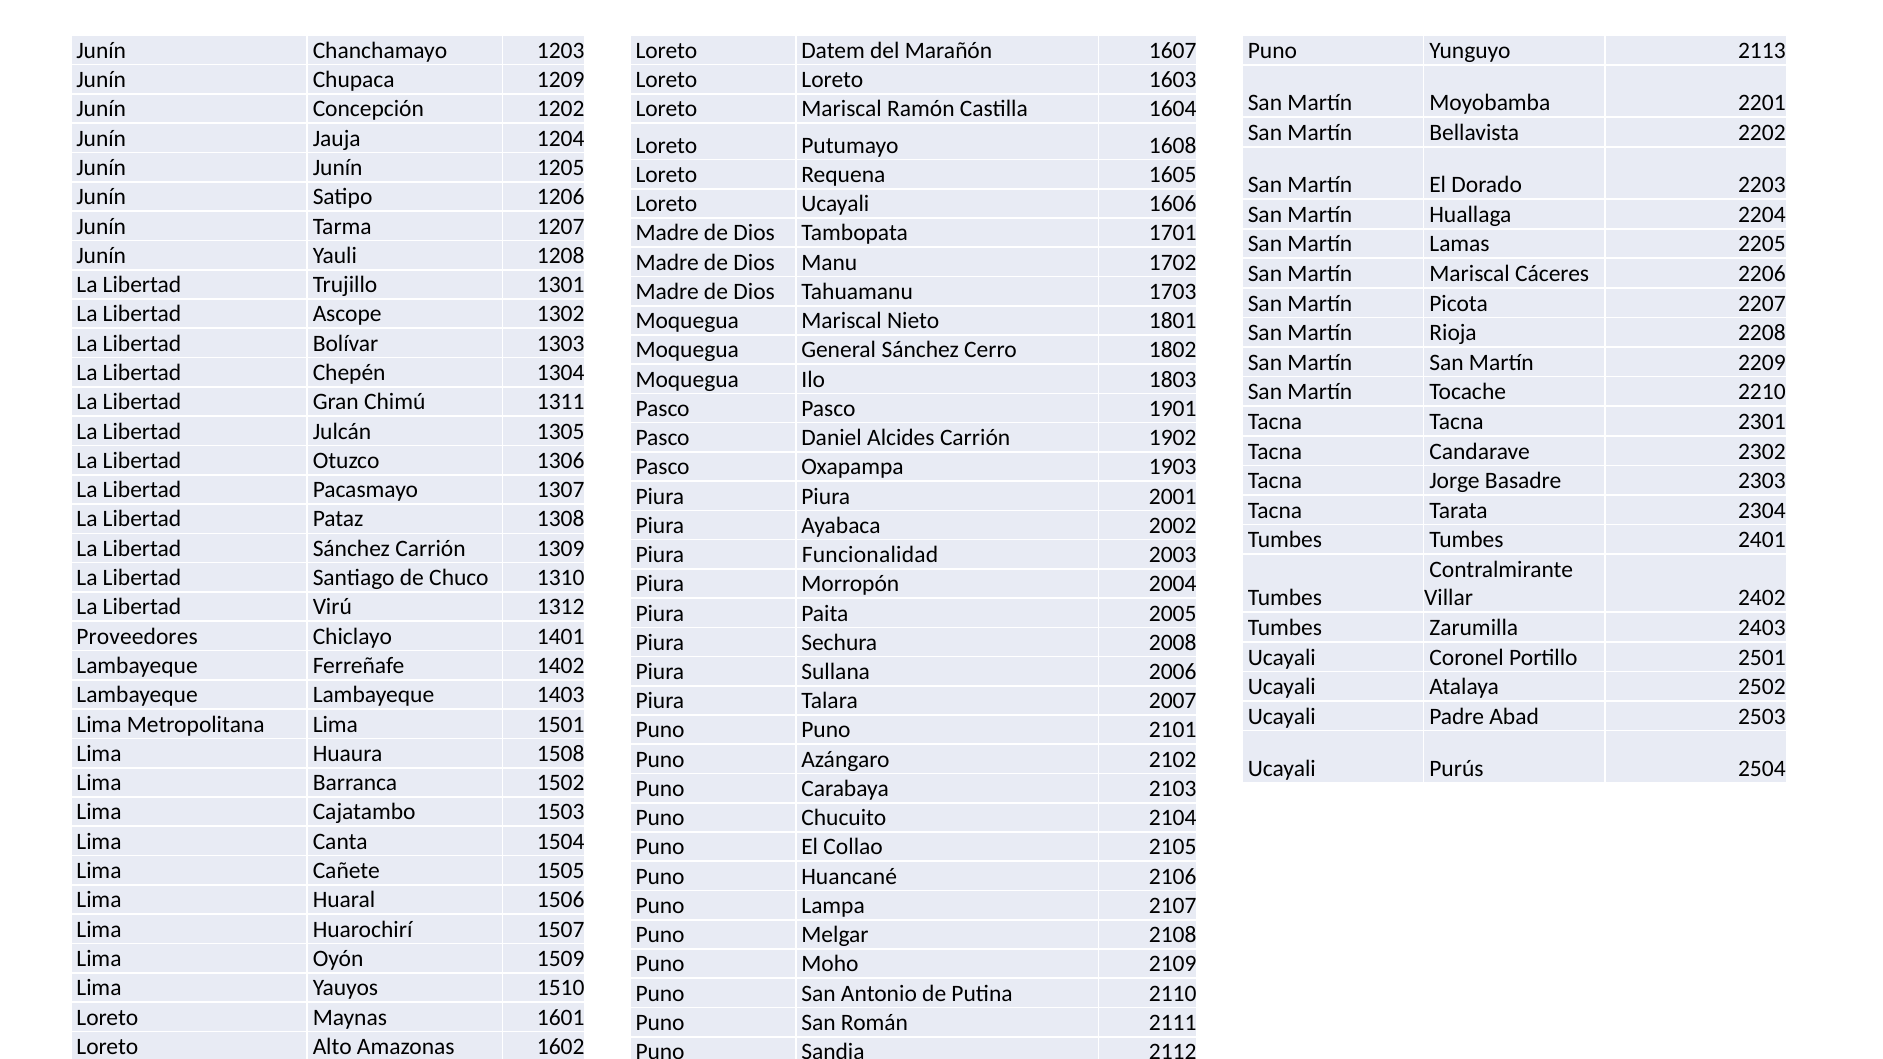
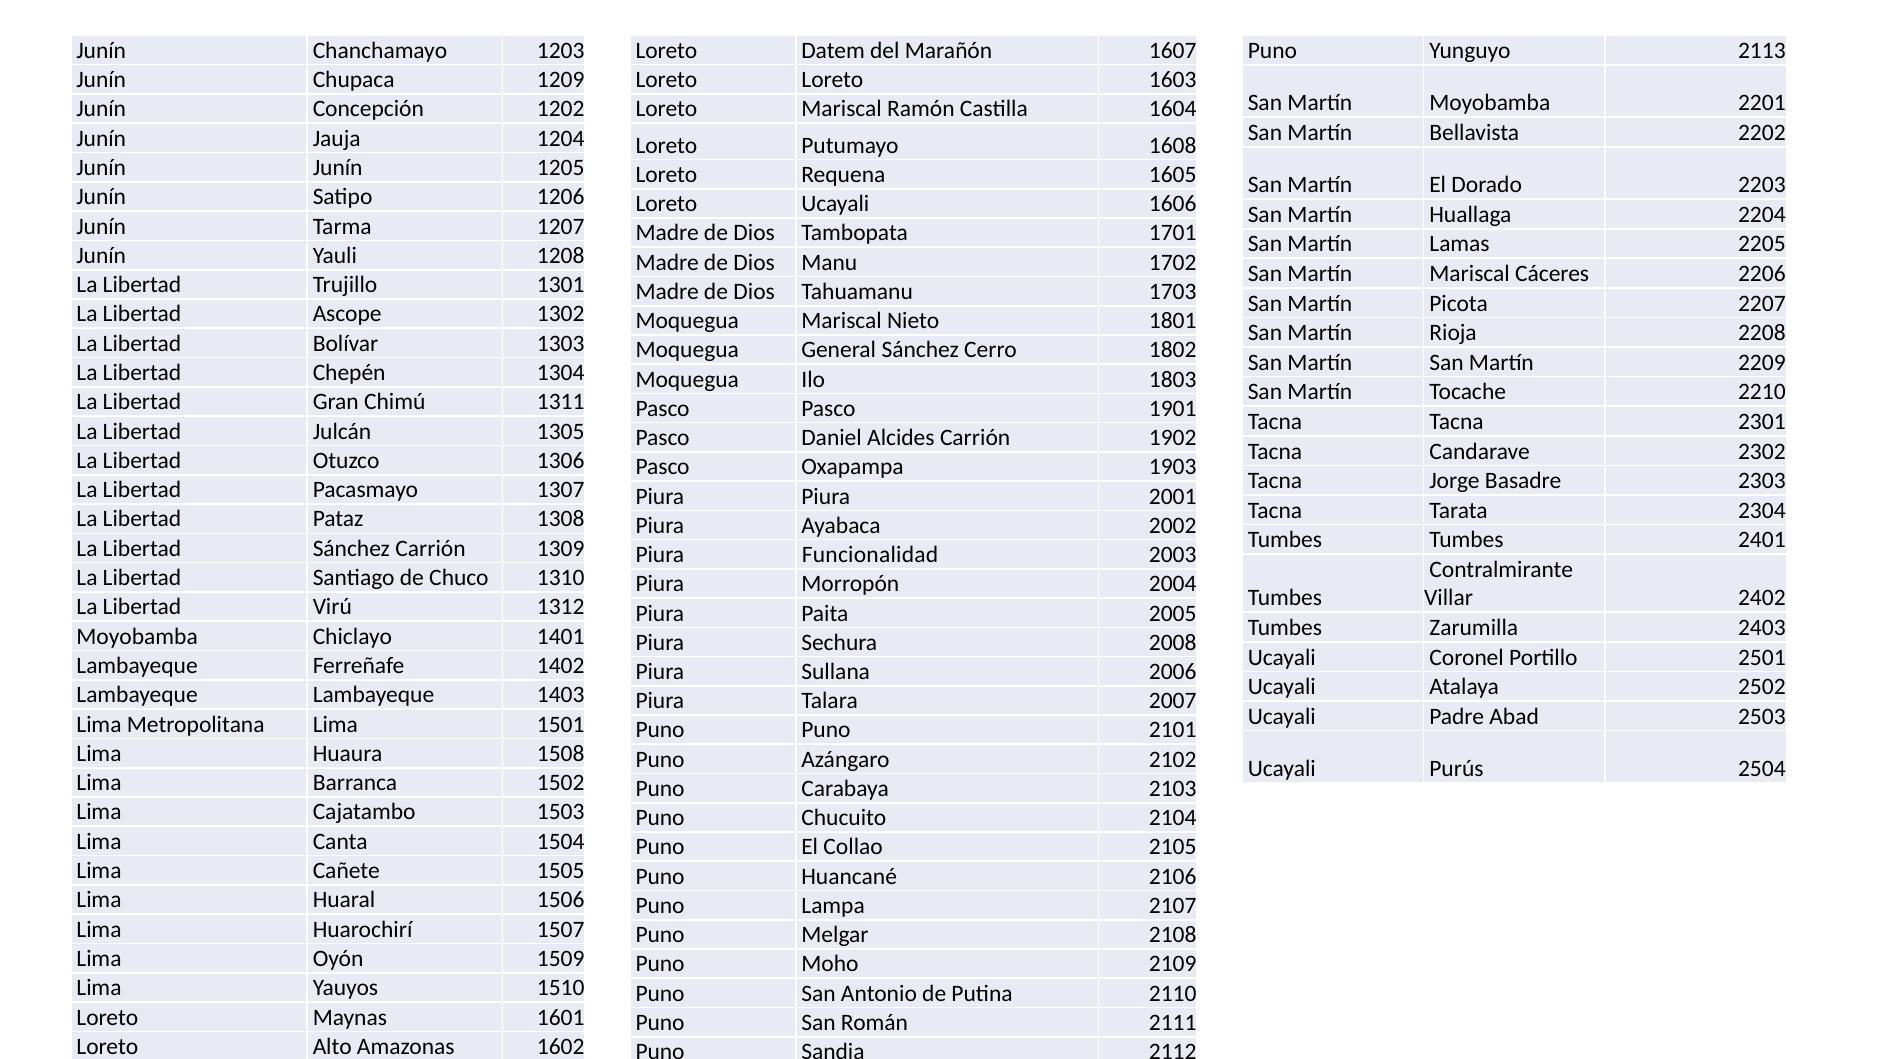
Proveedores at (137, 637): Proveedores -> Moyobamba
